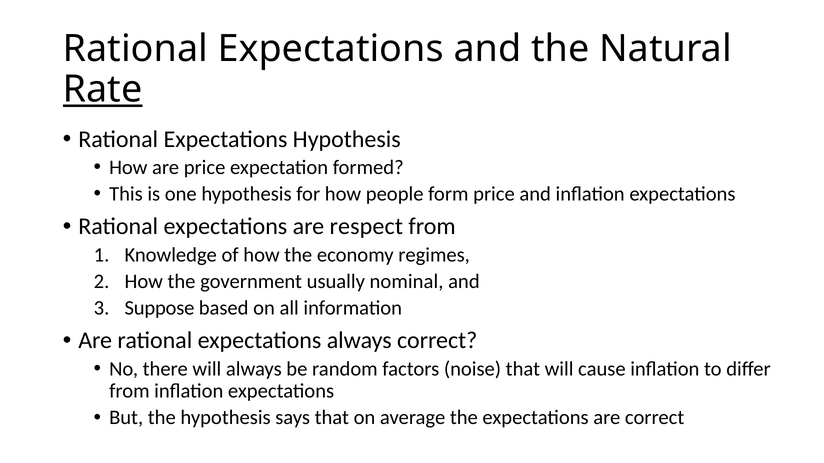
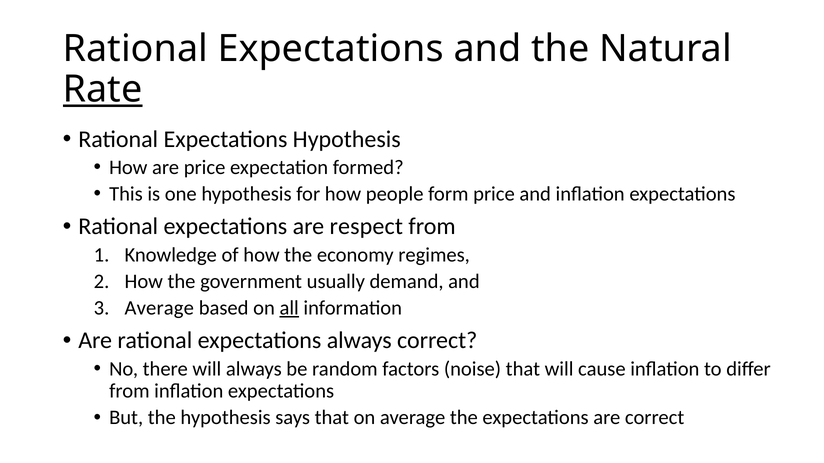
nominal: nominal -> demand
Suppose at (159, 308): Suppose -> Average
all underline: none -> present
